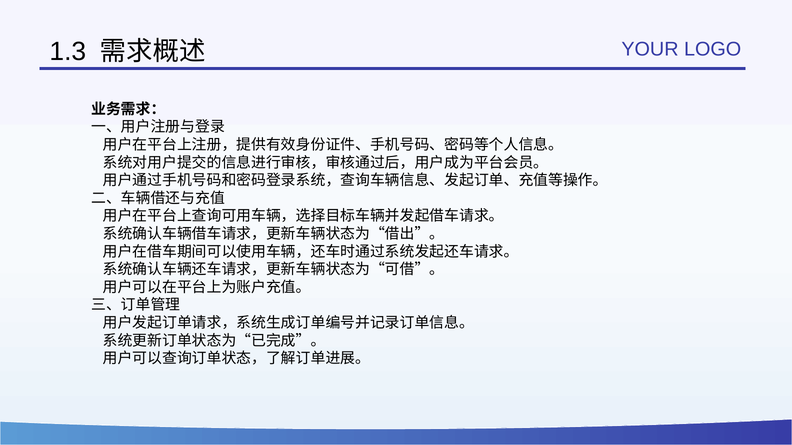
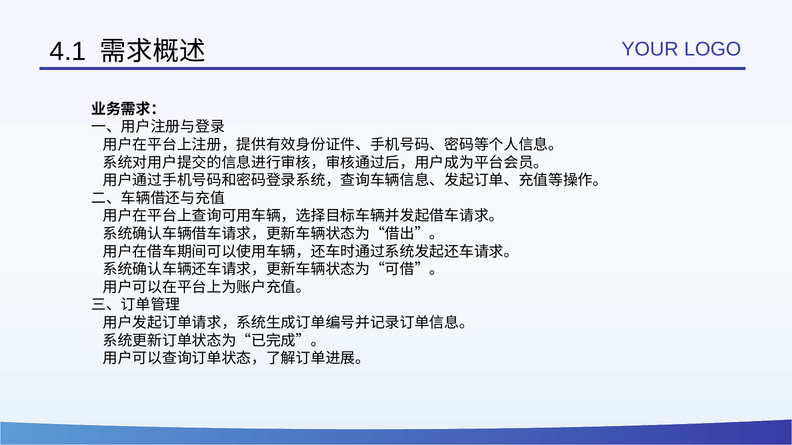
1.3: 1.3 -> 4.1
